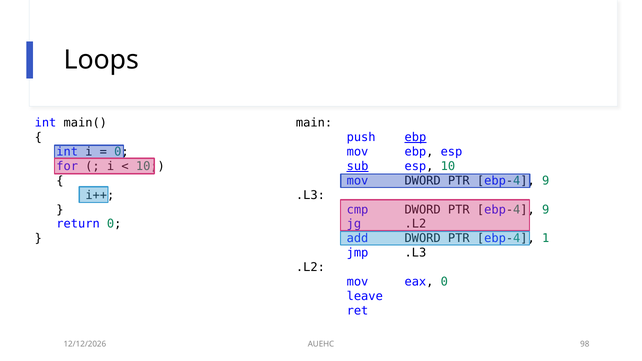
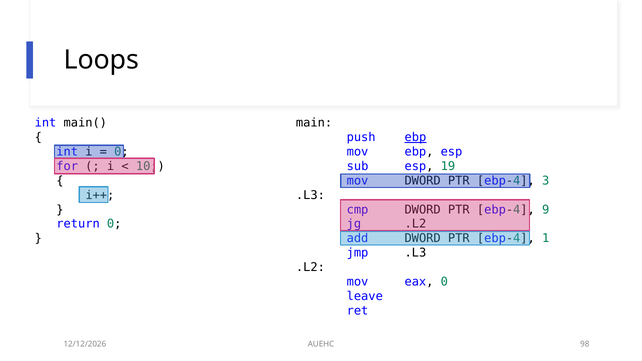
sub underline: present -> none
esp 10: 10 -> 19
9 at (546, 181): 9 -> 3
